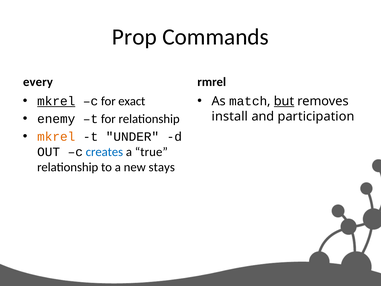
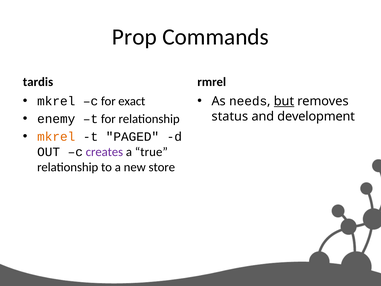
every: every -> tardis
mkrel at (56, 101) underline: present -> none
match: match -> needs
install: install -> status
participation: participation -> development
UNDER: UNDER -> PAGED
creates colour: blue -> purple
stays: stays -> store
